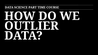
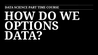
OUTLIER: OUTLIER -> OPTIONS
